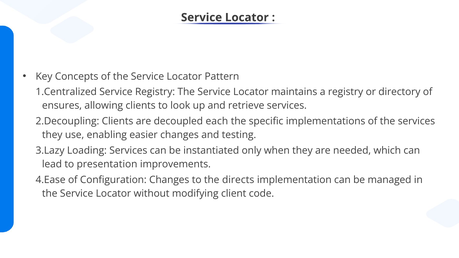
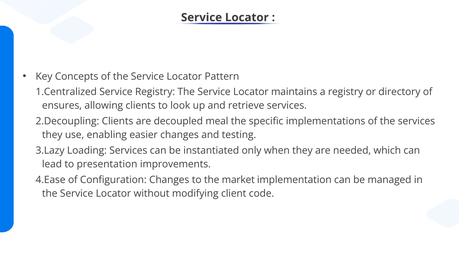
each: each -> meal
directs: directs -> market
